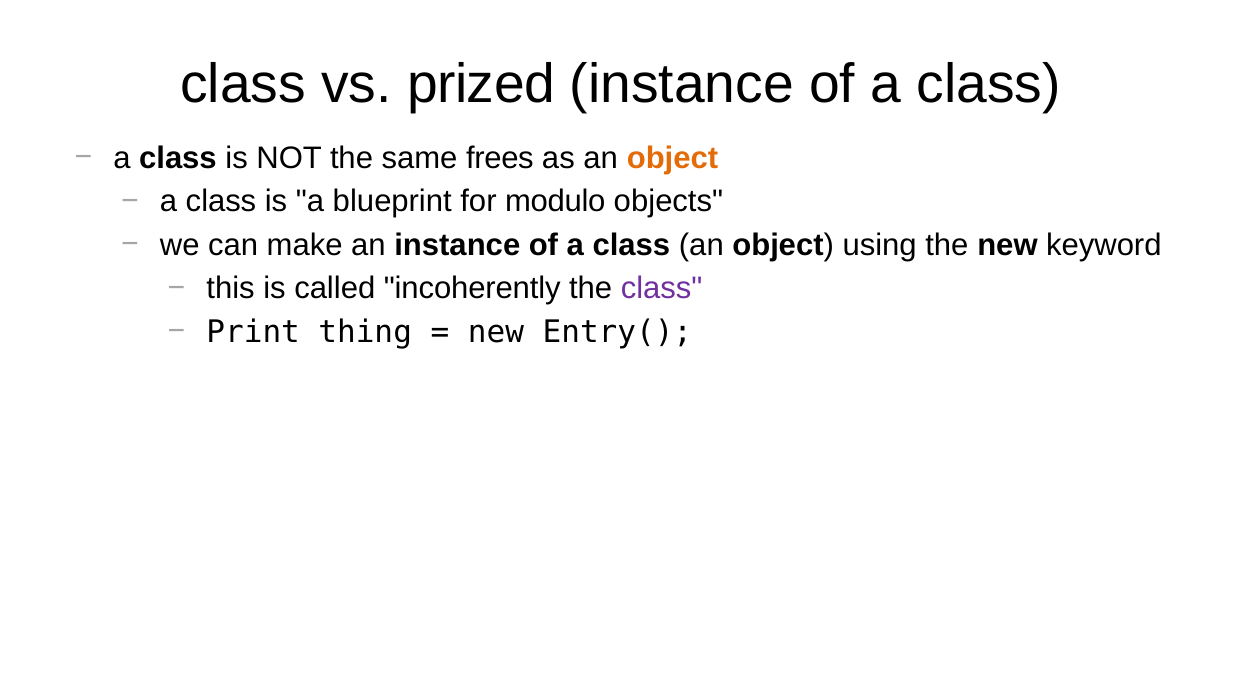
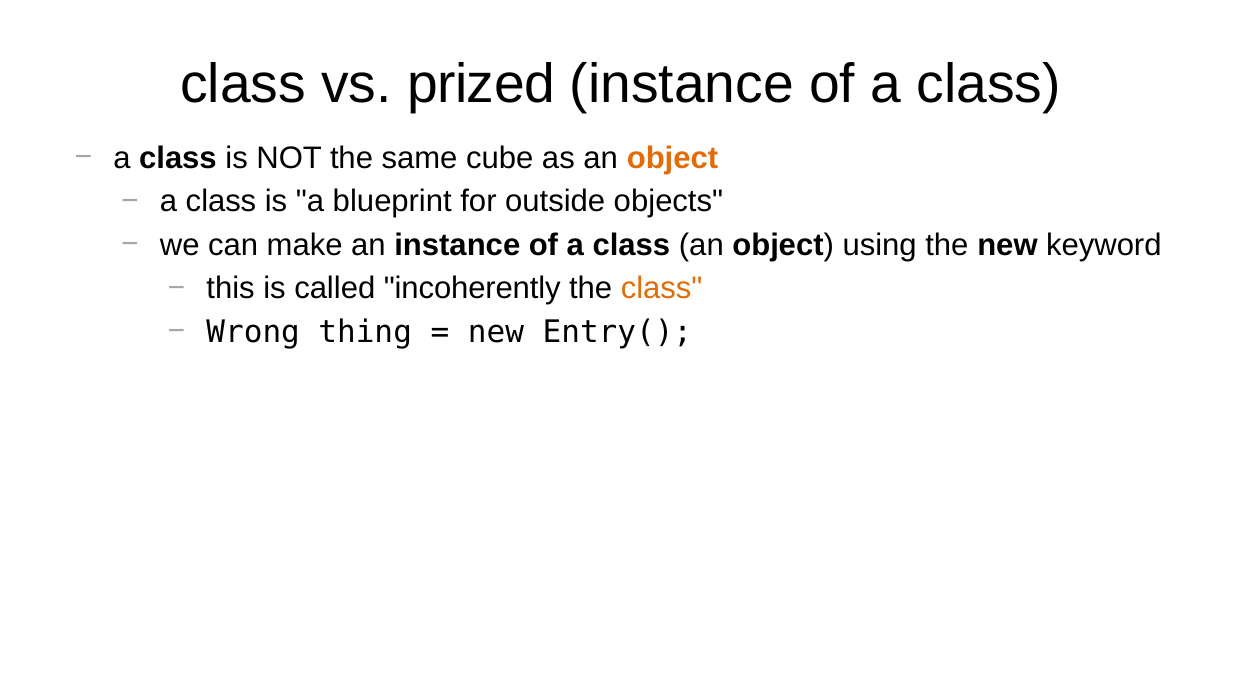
frees: frees -> cube
modulo: modulo -> outside
class at (662, 288) colour: purple -> orange
Print: Print -> Wrong
